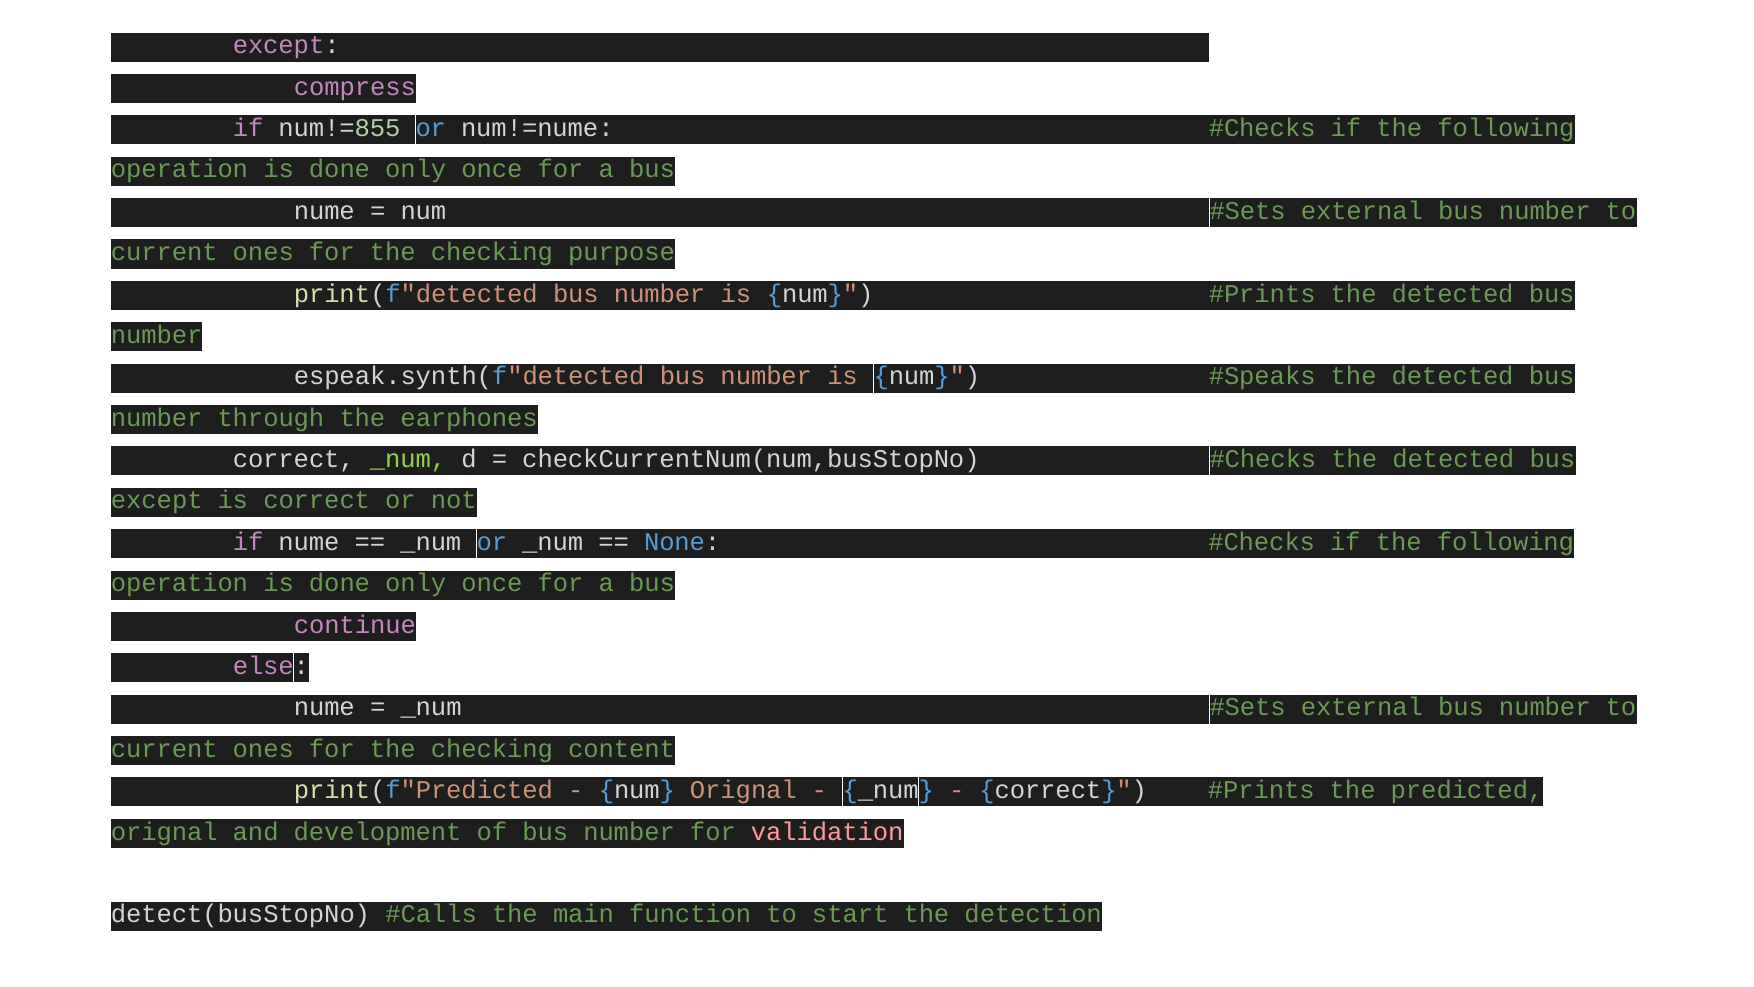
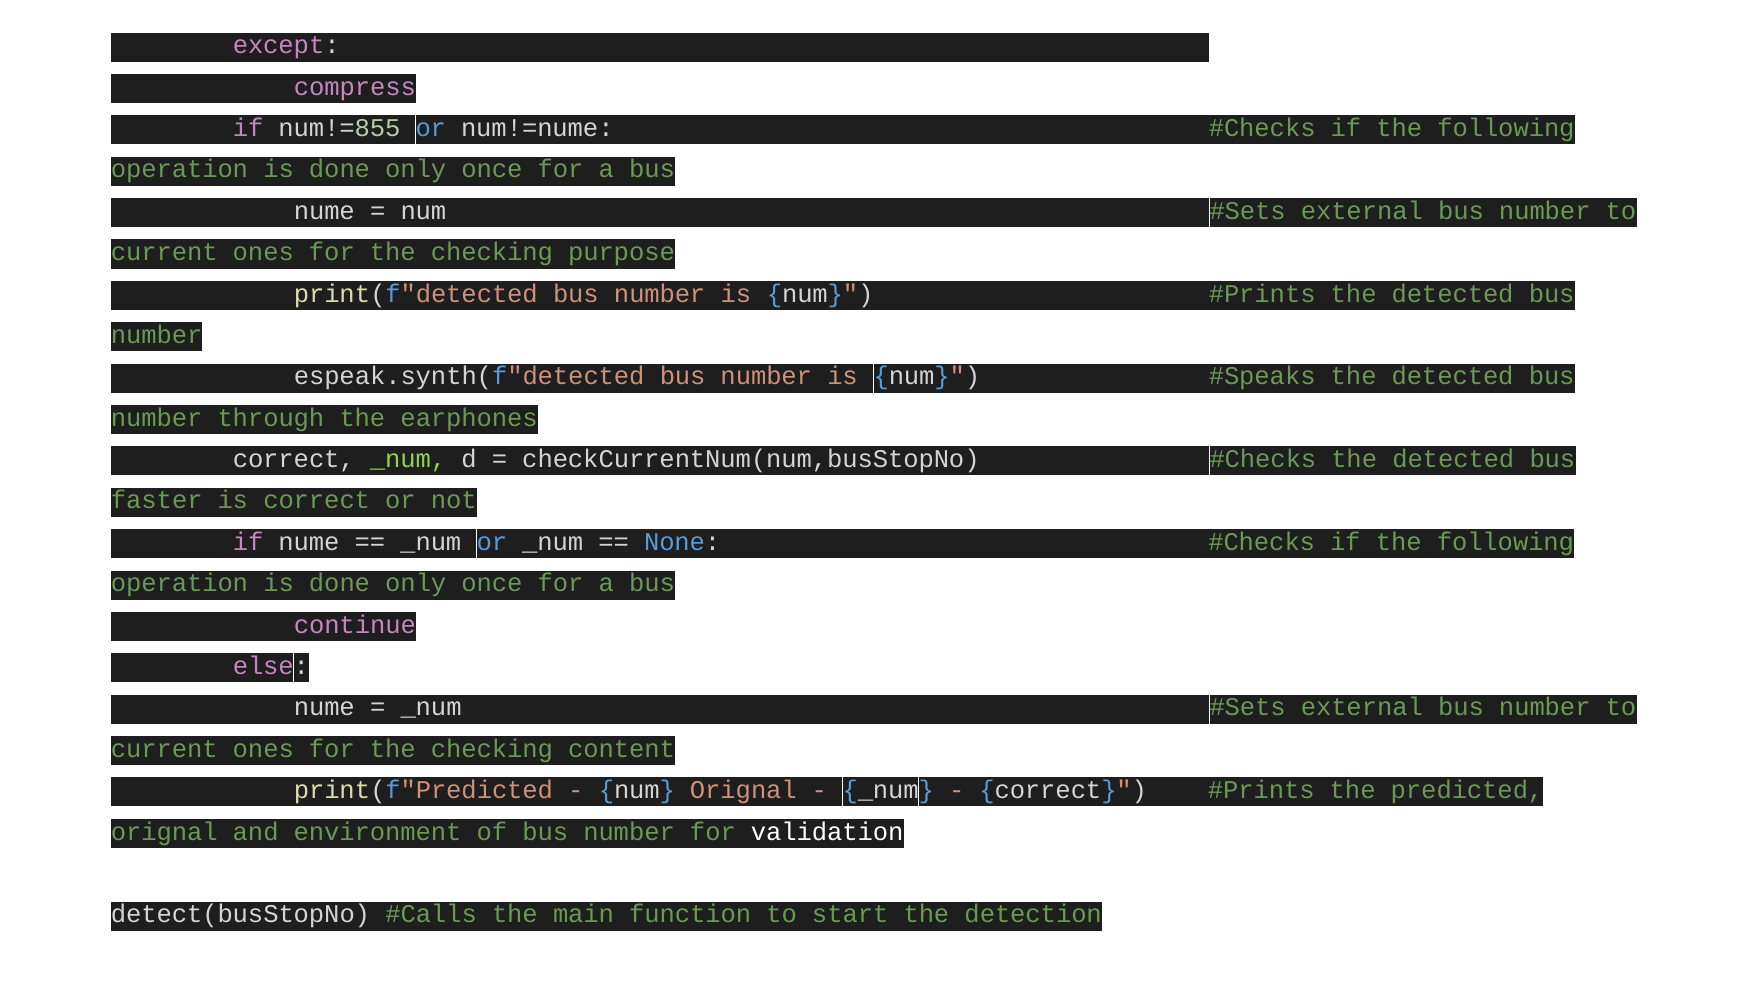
except at (157, 500): except -> faster
development: development -> environment
validation colour: pink -> white
